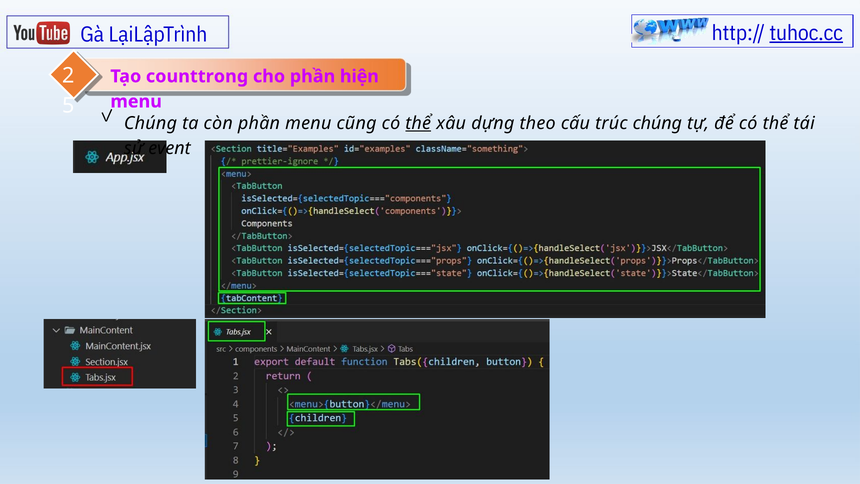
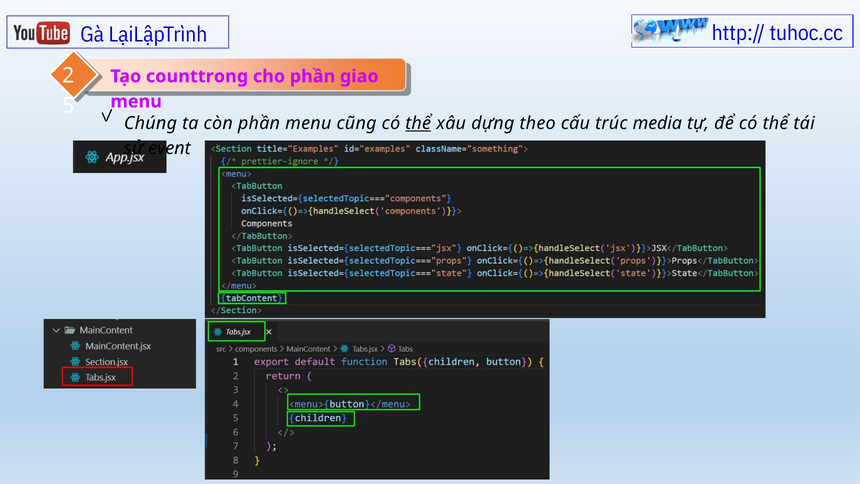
tuhoc.cc underline: present -> none
hiện: hiện -> giao
trúc chúng: chúng -> media
